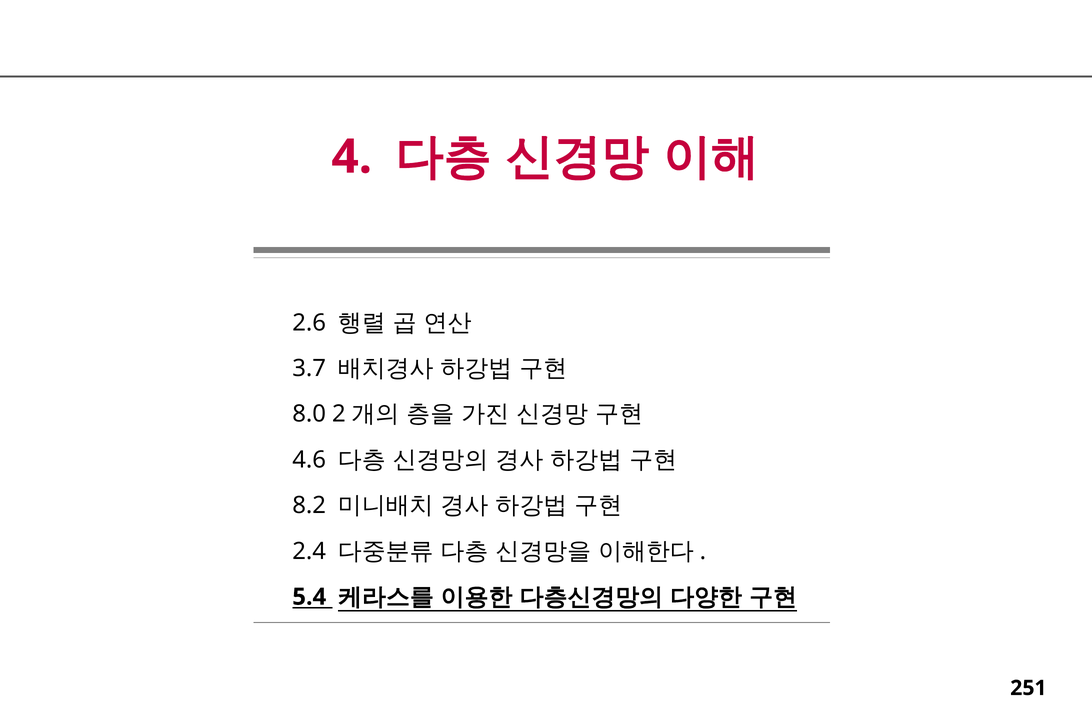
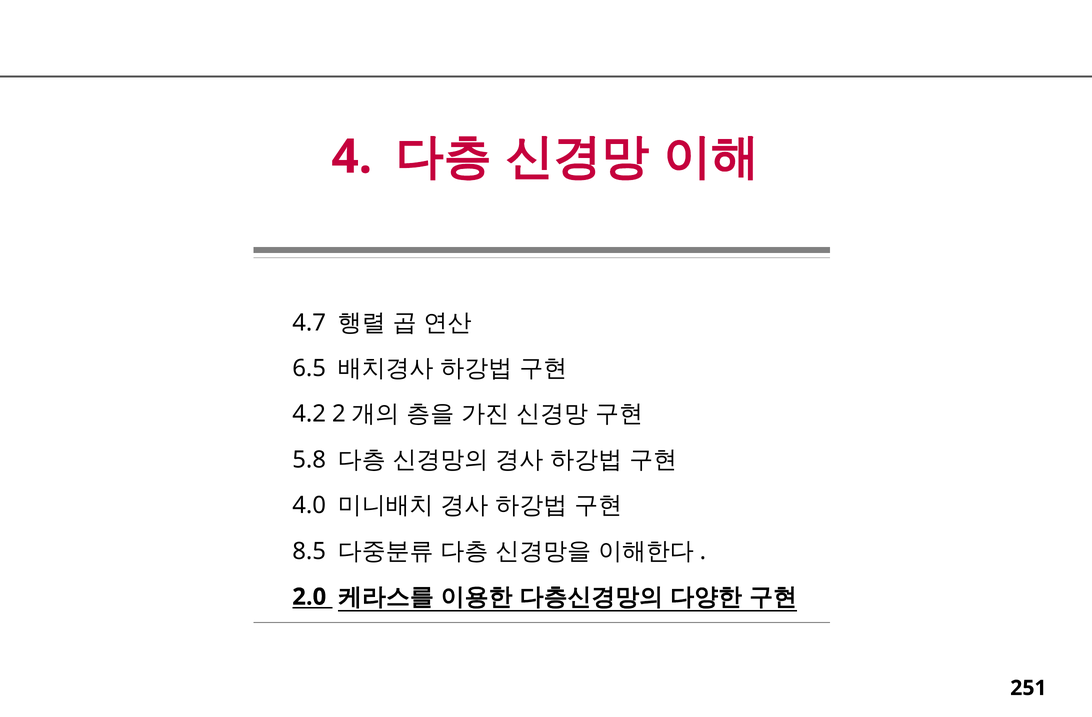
2.6: 2.6 -> 4.7
3.7: 3.7 -> 6.5
8.0: 8.0 -> 4.2
4.6: 4.6 -> 5.8
8.2: 8.2 -> 4.0
2.4: 2.4 -> 8.5
5.4: 5.4 -> 2.0
